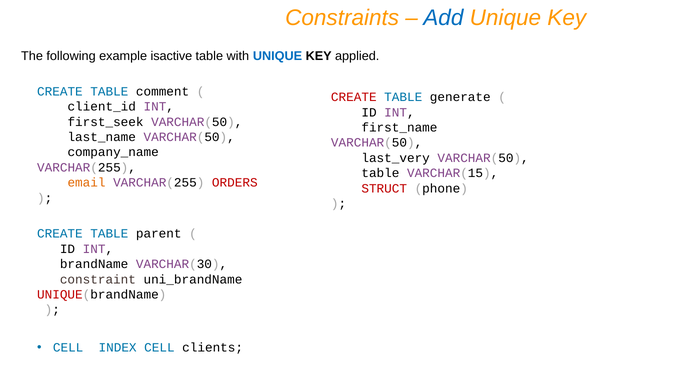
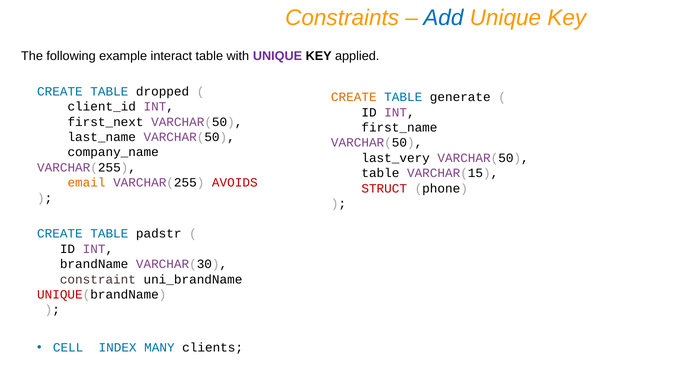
isactive: isactive -> interact
UNIQUE at (278, 56) colour: blue -> purple
comment: comment -> dropped
CREATE at (354, 97) colour: red -> orange
first_seek: first_seek -> first_next
ORDERS: ORDERS -> AVOIDS
parent: parent -> padstr
INDEX CELL: CELL -> MANY
